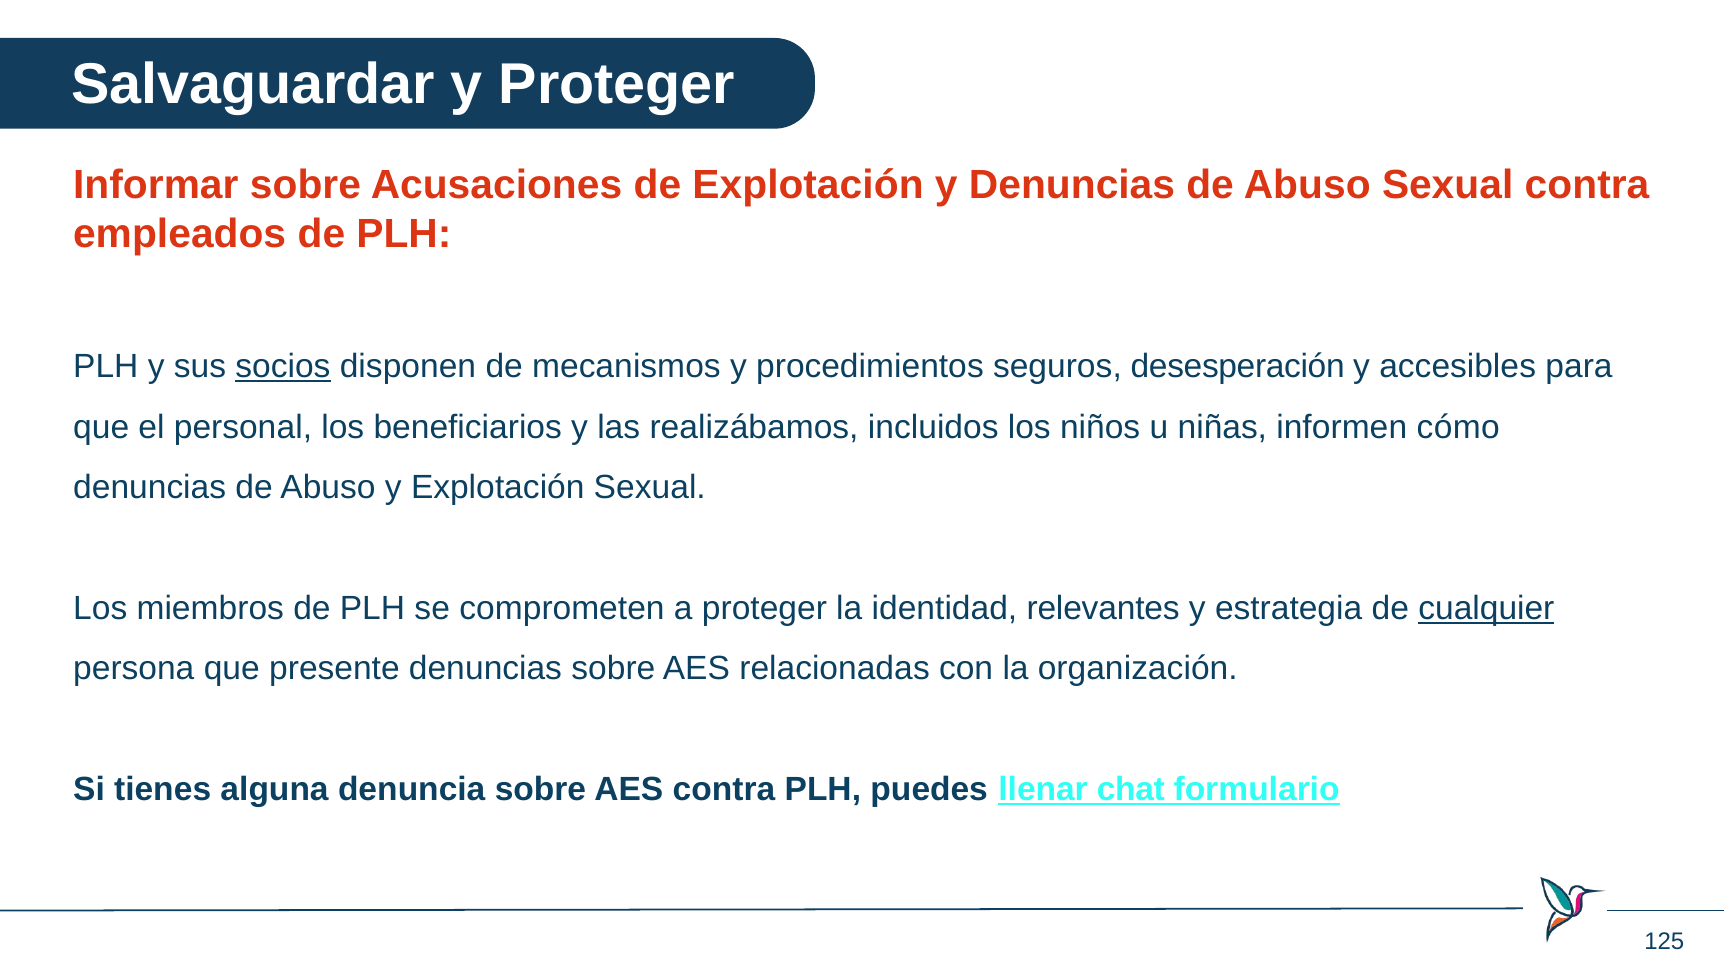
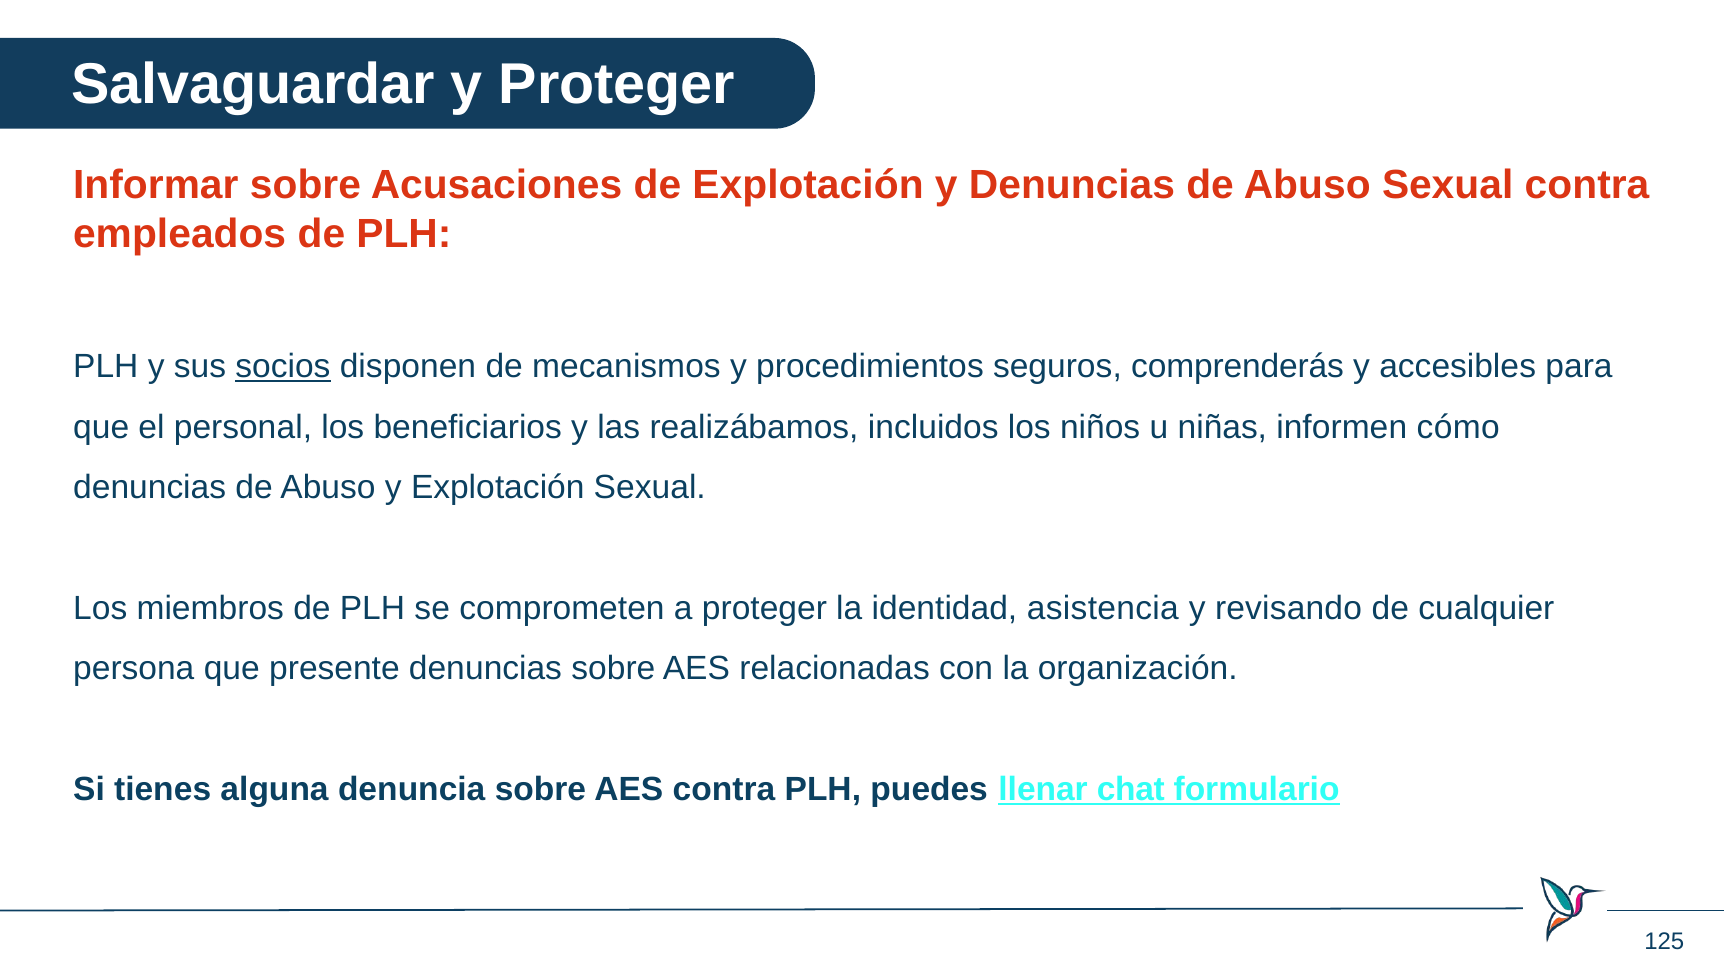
desesperación: desesperación -> comprenderás
relevantes: relevantes -> asistencia
estrategia: estrategia -> revisando
cualquier underline: present -> none
